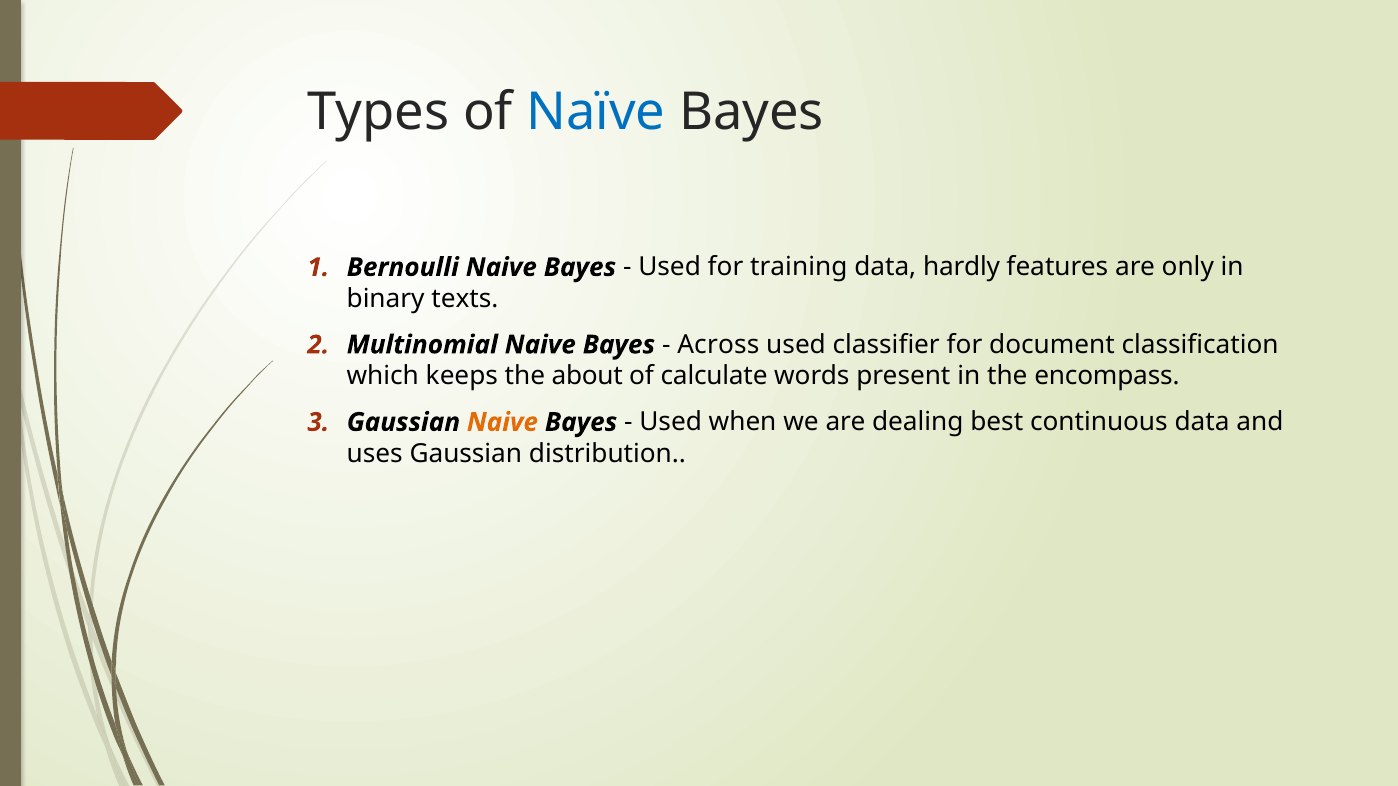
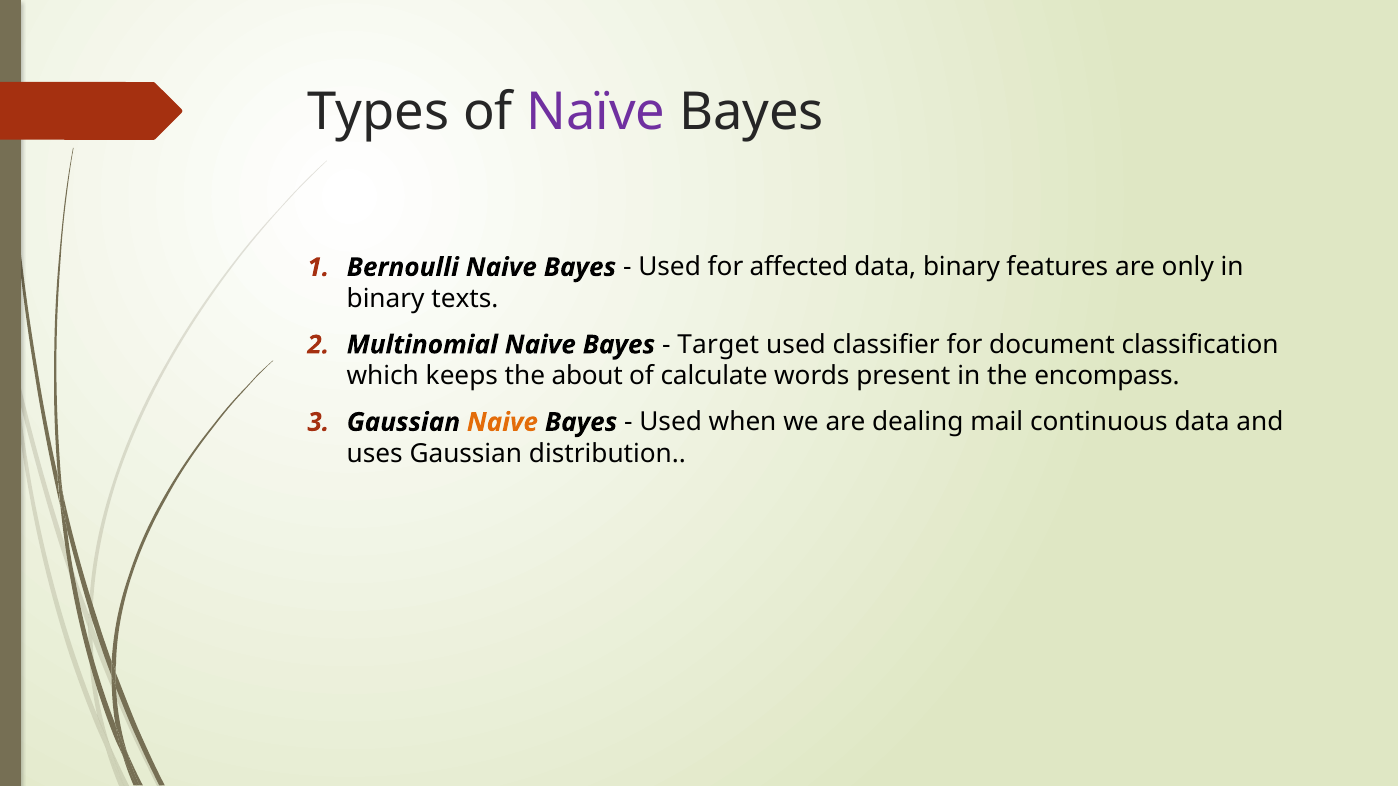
Naïve colour: blue -> purple
training: training -> affected
data hardly: hardly -> binary
Across: Across -> Target
best: best -> mail
